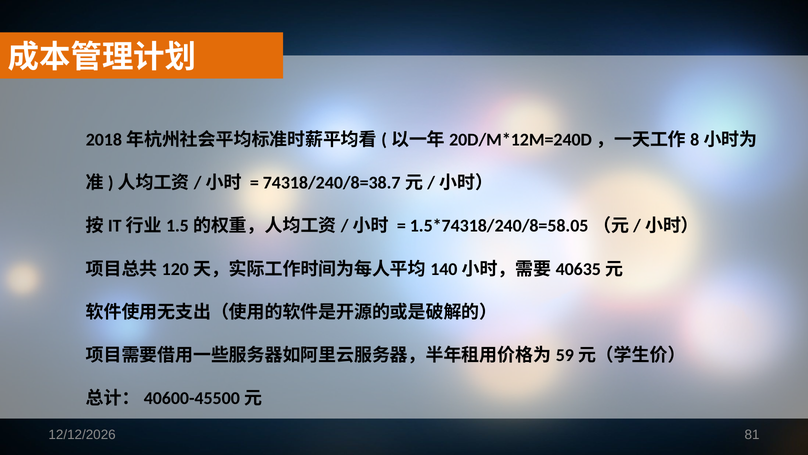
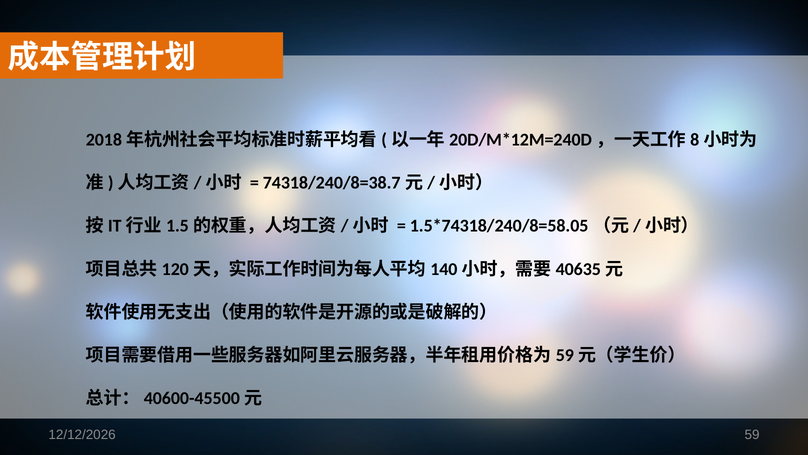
81: 81 -> 59
